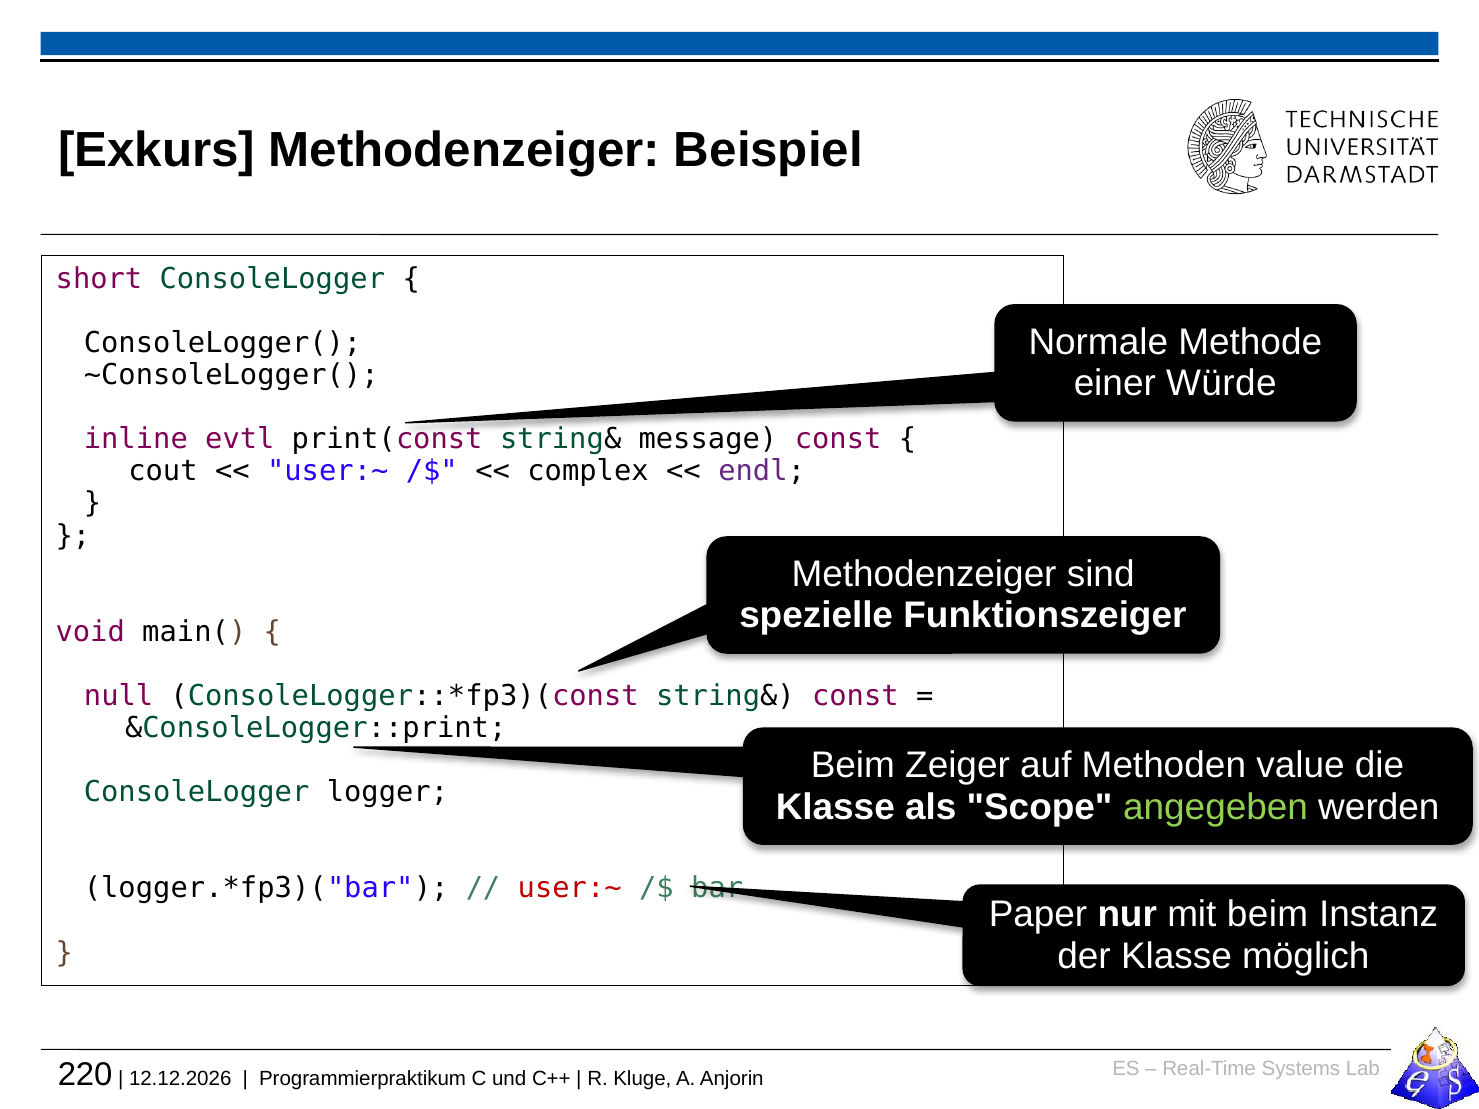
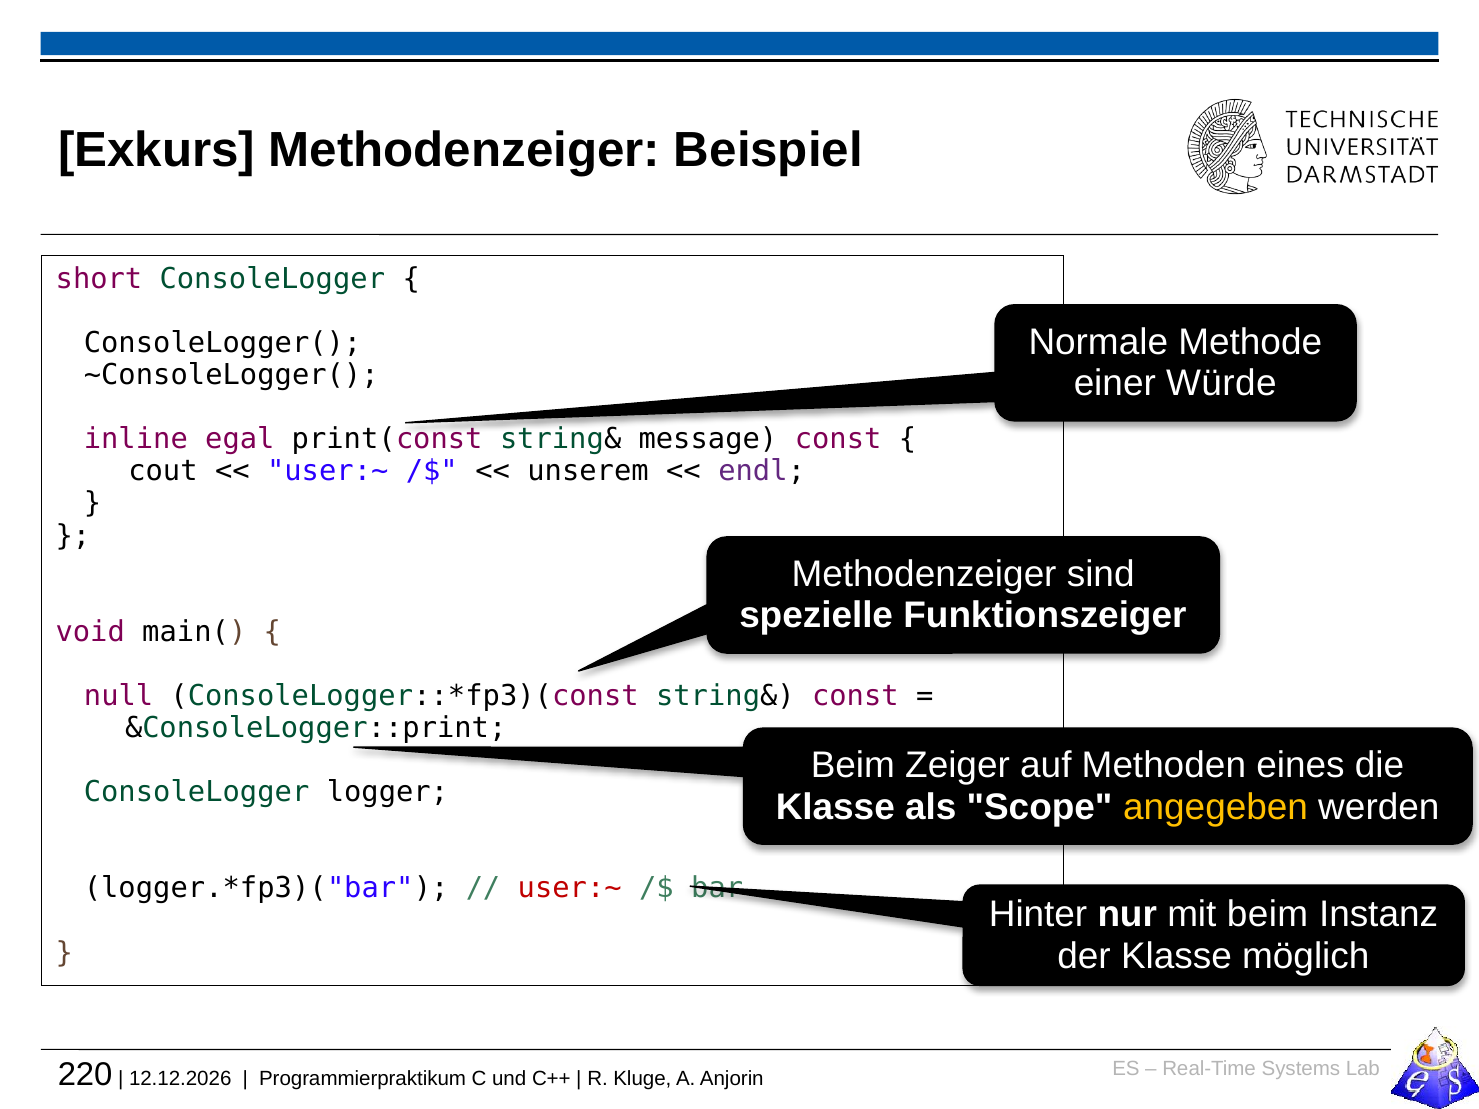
evtl: evtl -> egal
complex: complex -> unserem
value: value -> eines
angegeben colour: light green -> yellow
Paper: Paper -> Hinter
